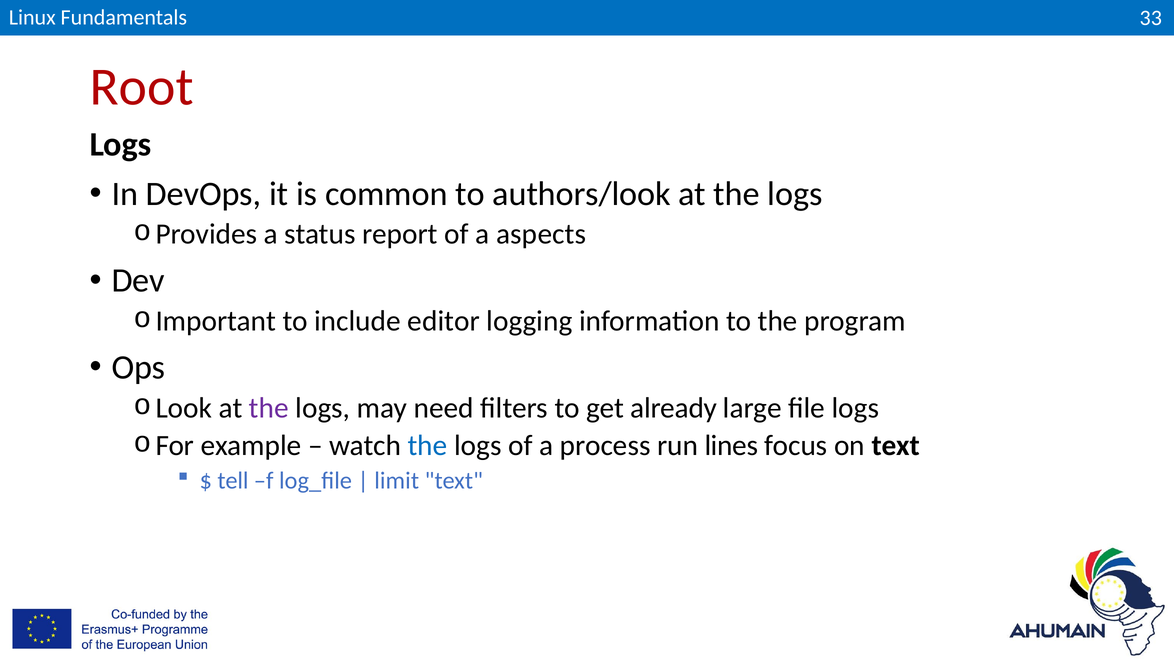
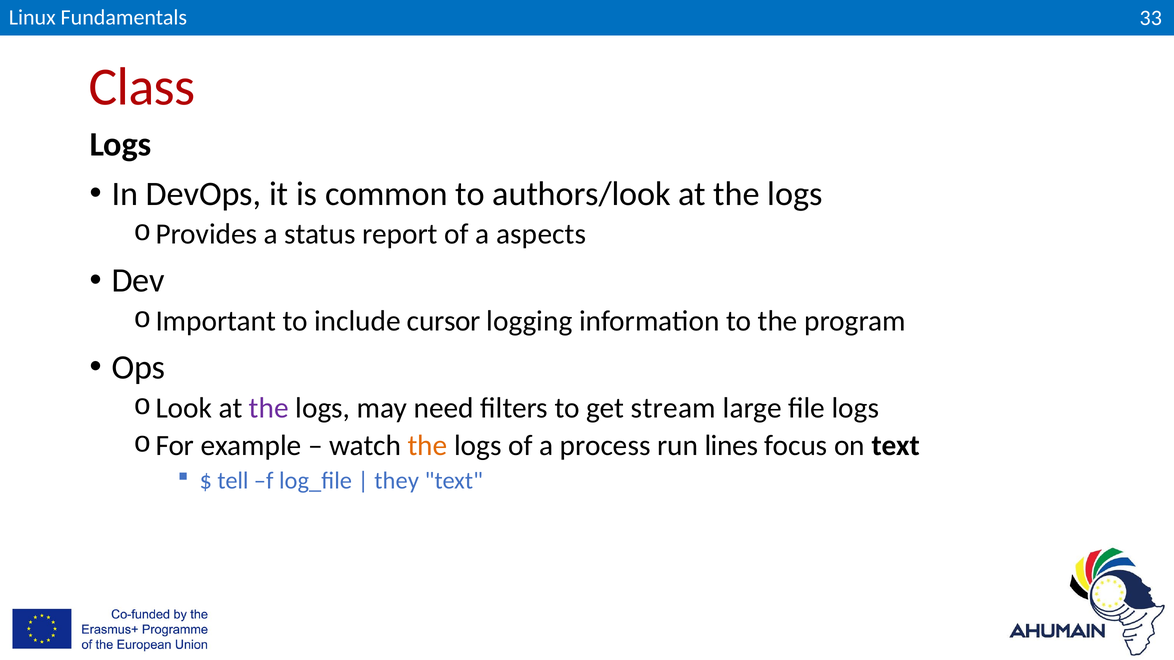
Root: Root -> Class
editor: editor -> cursor
already: already -> stream
the at (428, 446) colour: blue -> orange
limit: limit -> they
